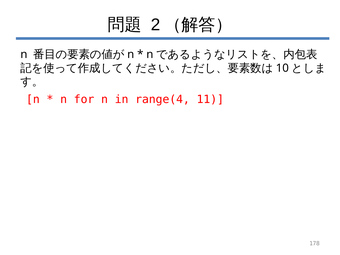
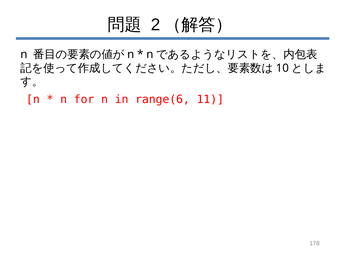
range(4: range(4 -> range(6
